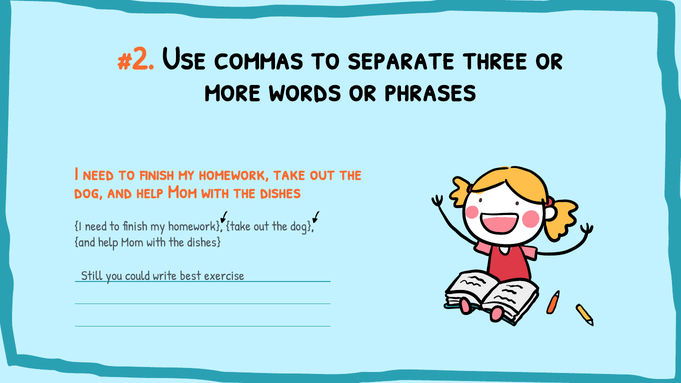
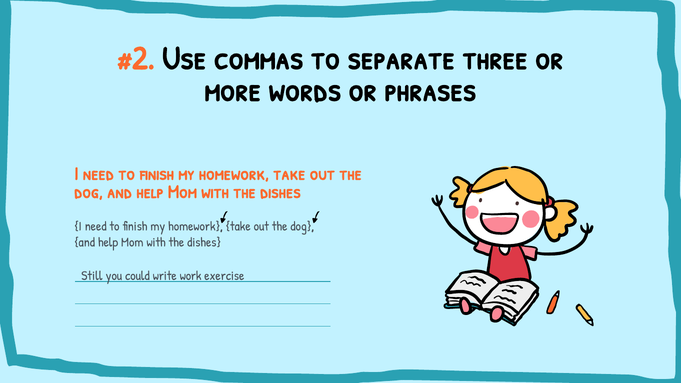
best: best -> work
